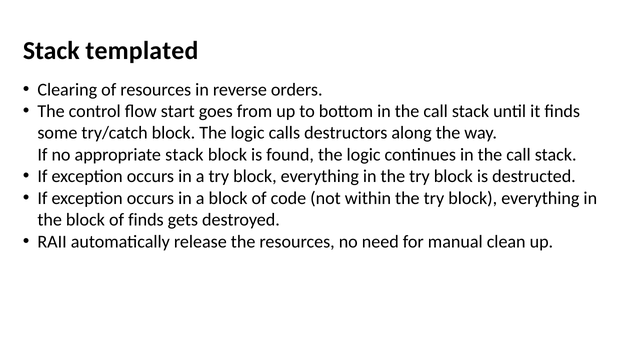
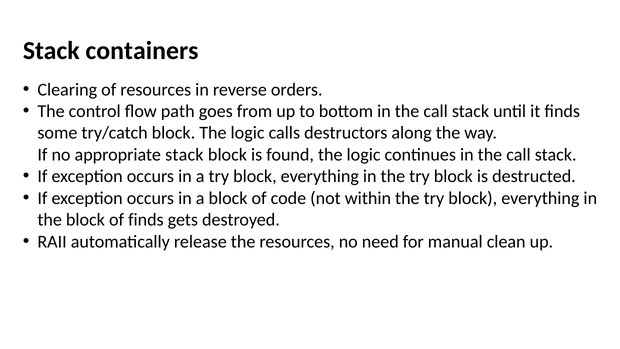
templated: templated -> containers
start: start -> path
